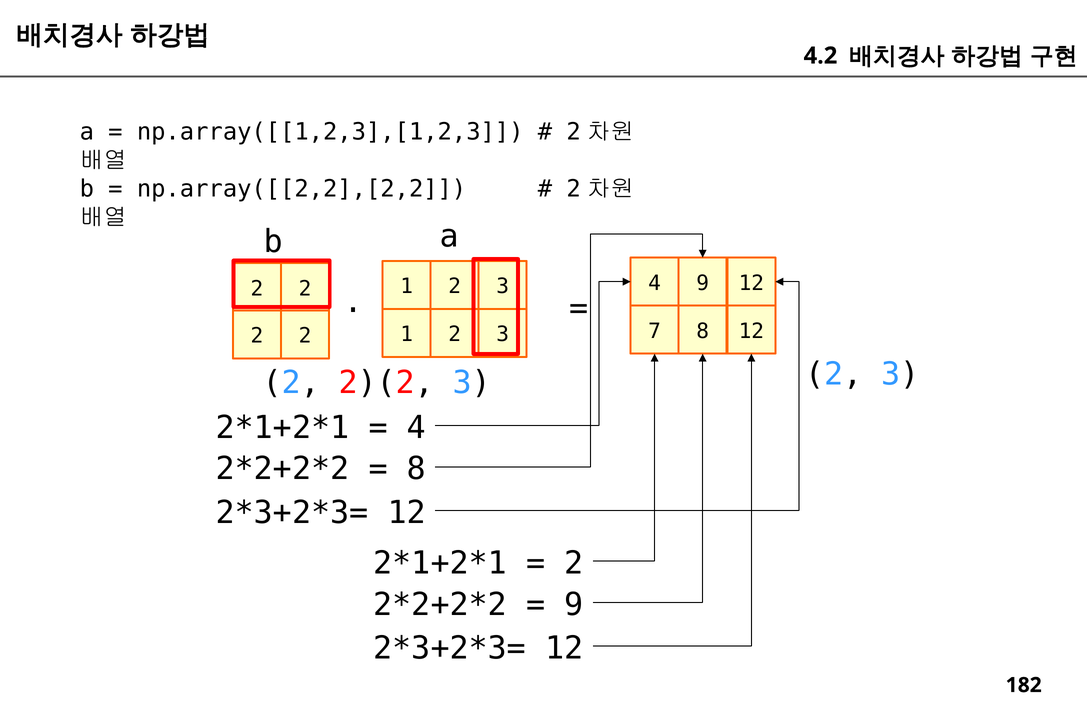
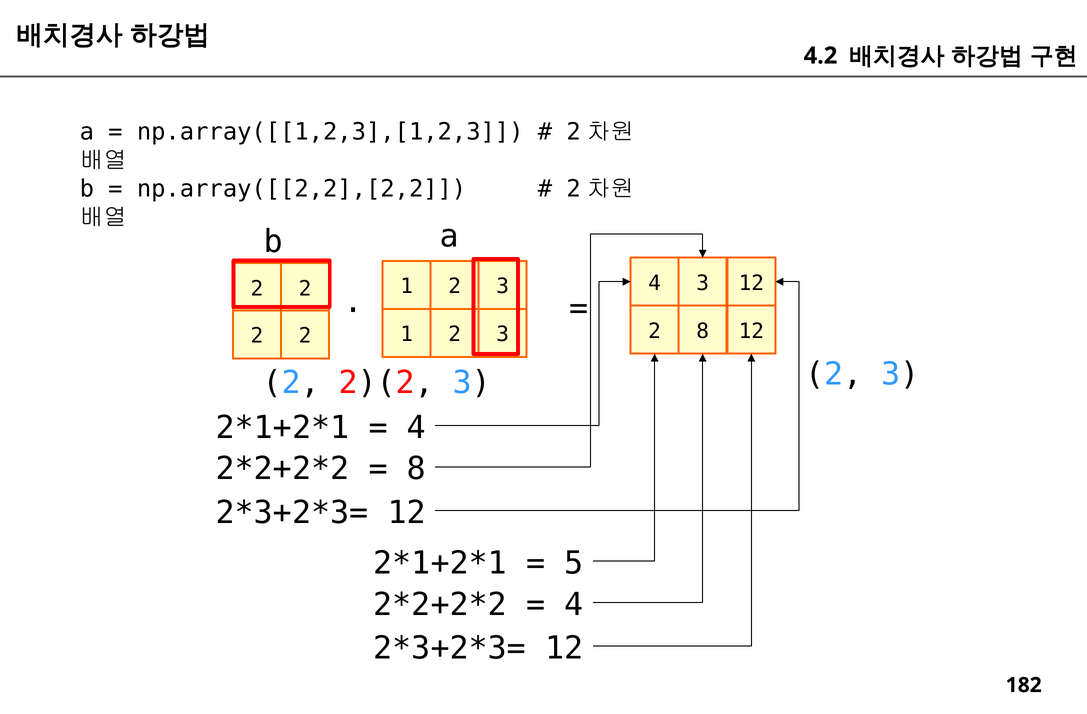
4 9: 9 -> 3
2 2 7: 7 -> 2
2 at (574, 563): 2 -> 5
9 at (574, 605): 9 -> 4
